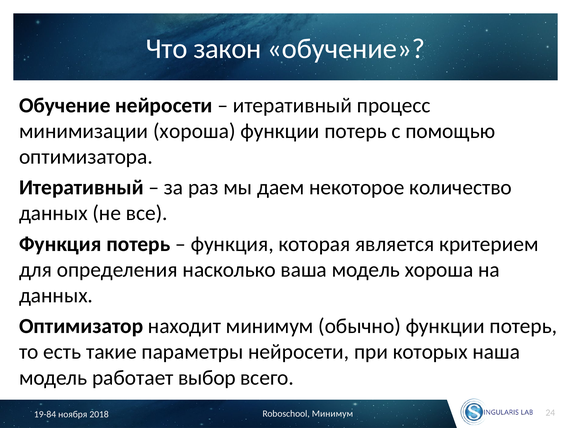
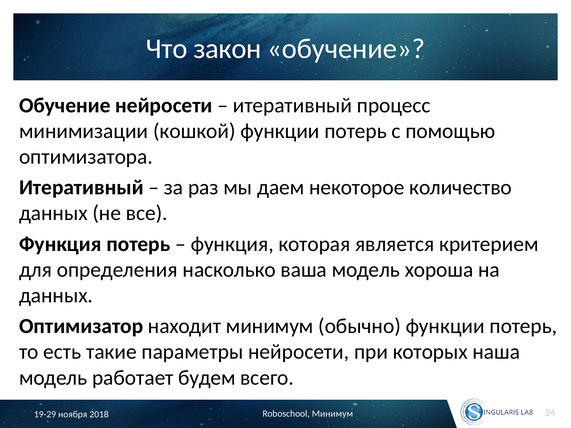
минимизации хороша: хороша -> кошкой
выбор: выбор -> будем
19-84: 19-84 -> 19-29
